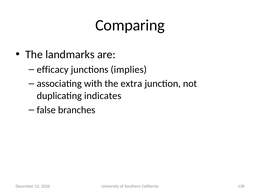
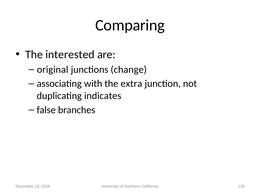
landmarks: landmarks -> interested
efficacy: efficacy -> original
implies: implies -> change
